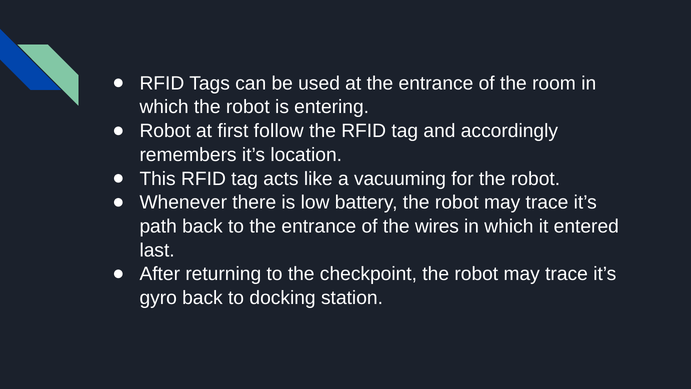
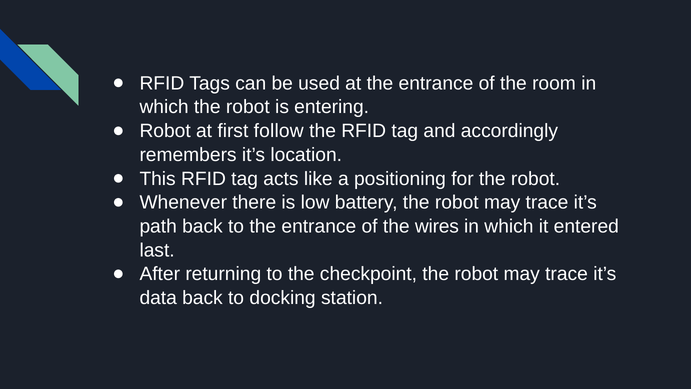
vacuuming: vacuuming -> positioning
gyro: gyro -> data
